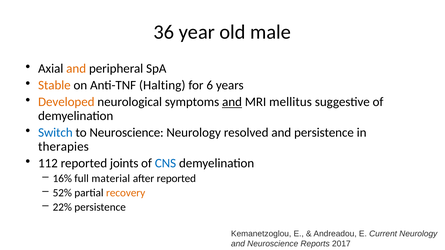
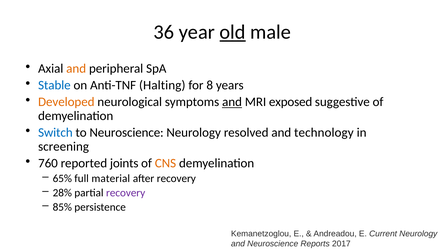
old underline: none -> present
Stable colour: orange -> blue
6: 6 -> 8
mellitus: mellitus -> exposed
and persistence: persistence -> technology
therapies: therapies -> screening
112: 112 -> 760
CNS colour: blue -> orange
16%: 16% -> 65%
after reported: reported -> recovery
52%: 52% -> 28%
recovery at (126, 193) colour: orange -> purple
22%: 22% -> 85%
